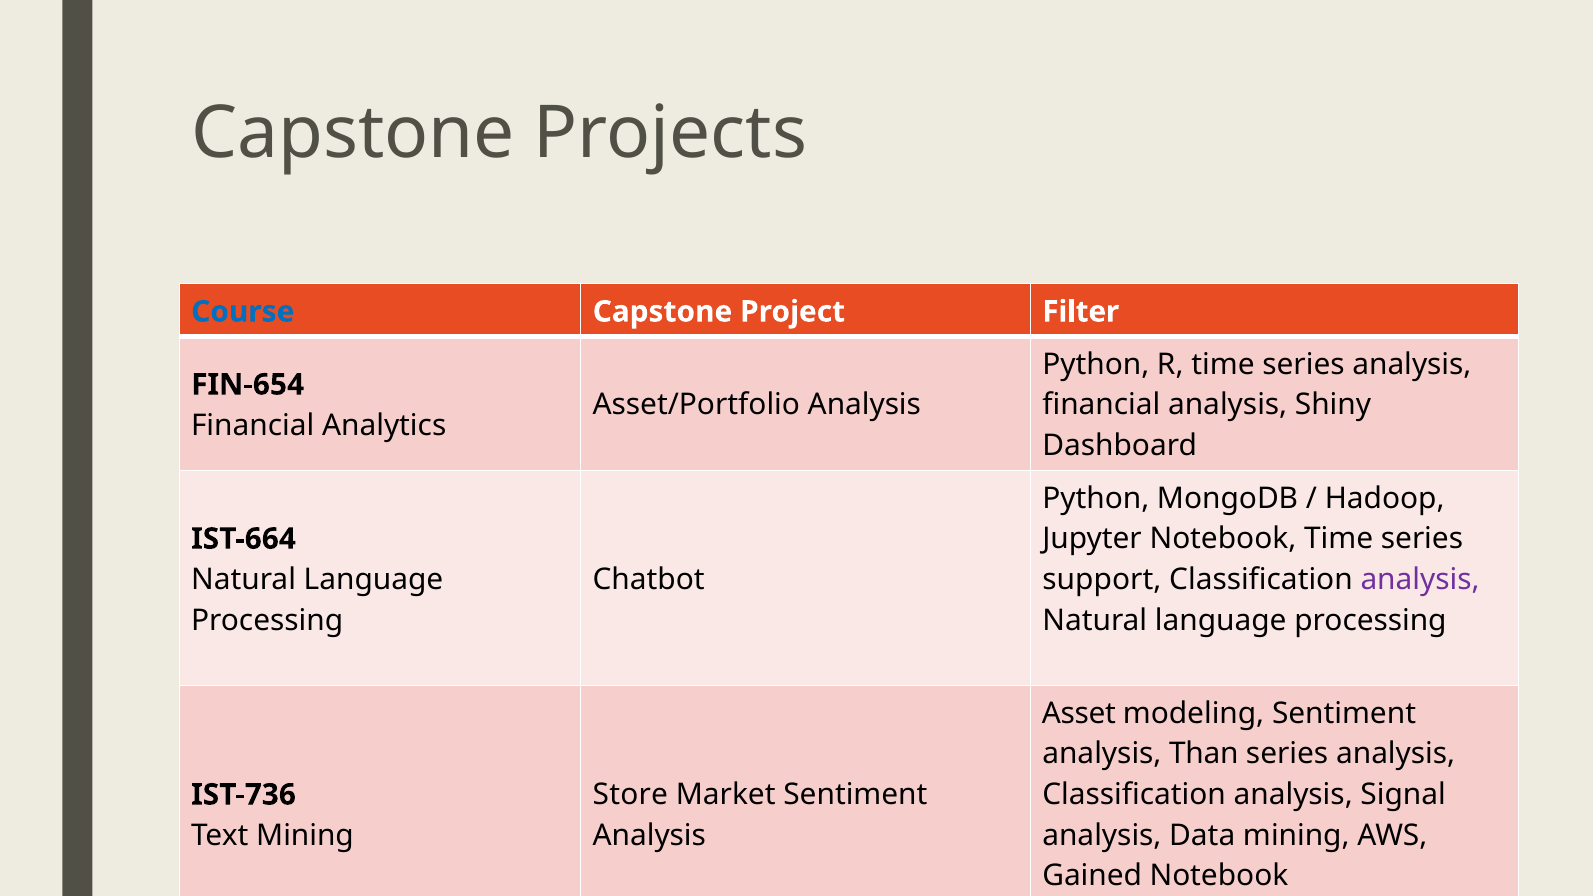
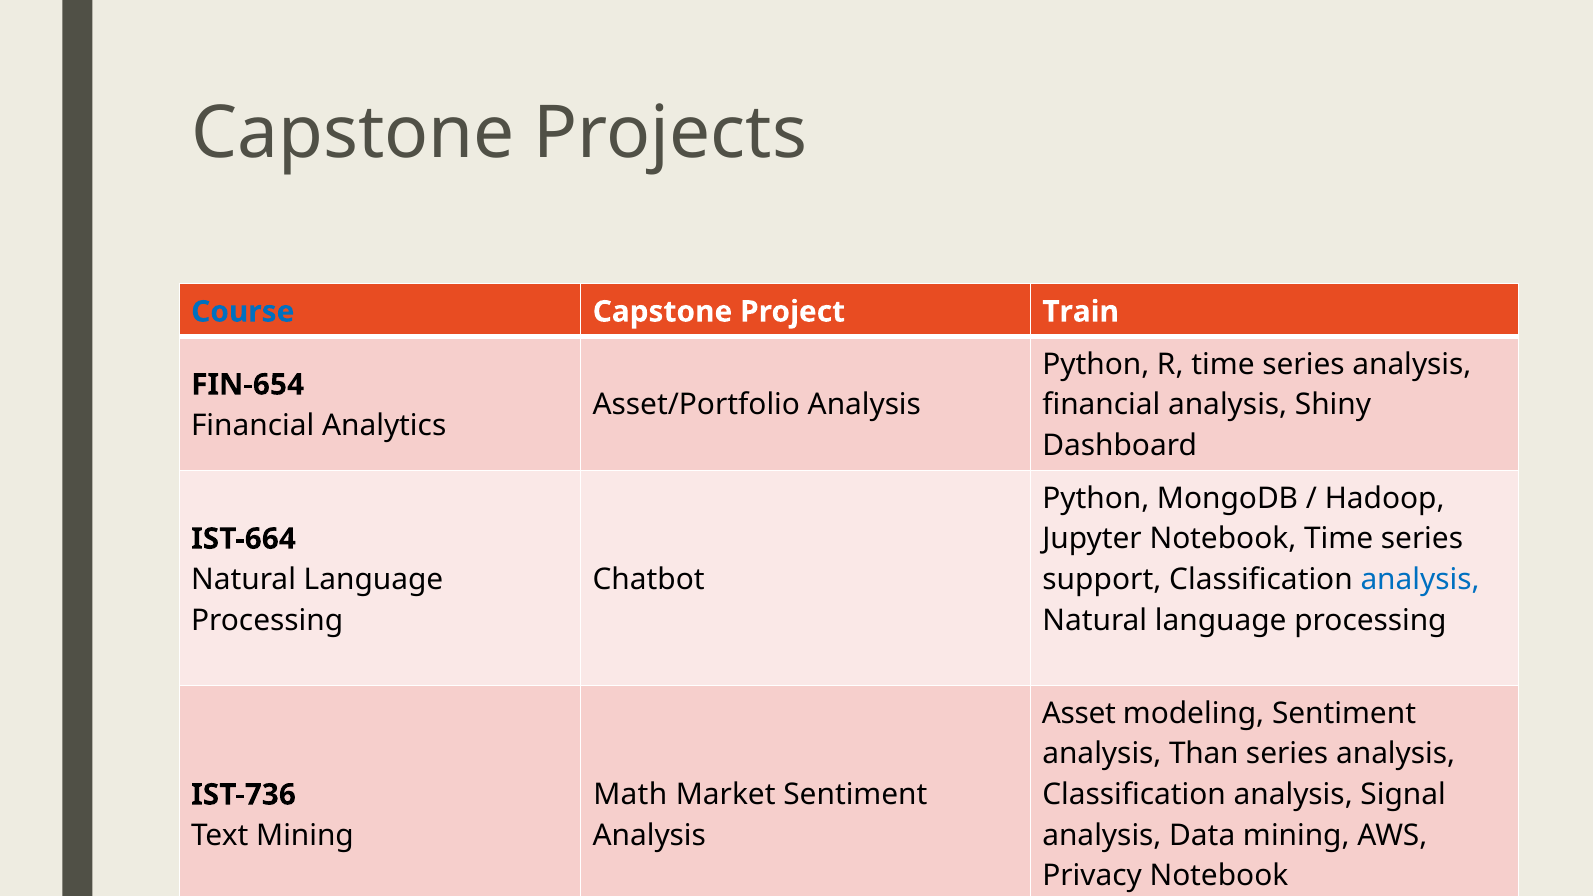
Filter: Filter -> Train
analysis at (1420, 580) colour: purple -> blue
Store: Store -> Math
Gained: Gained -> Privacy
